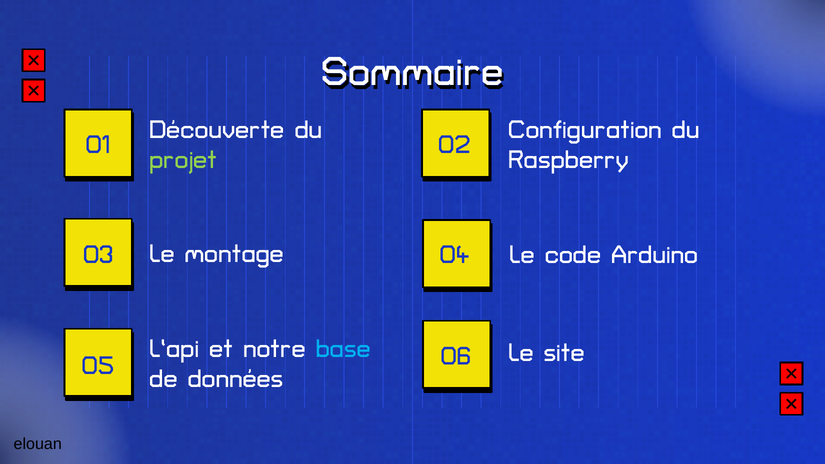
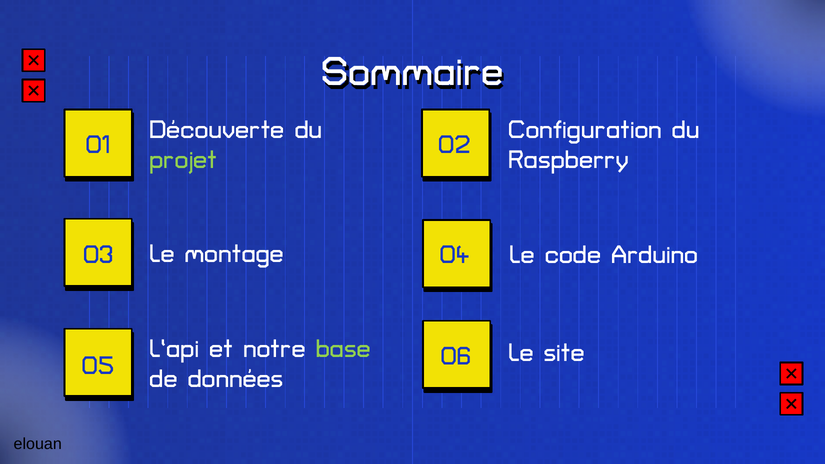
base colour: light blue -> light green
